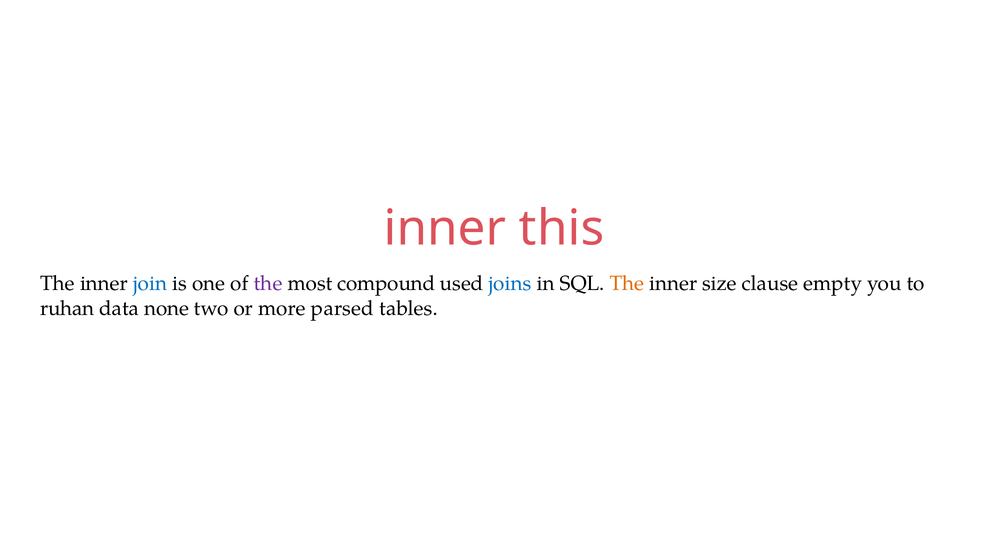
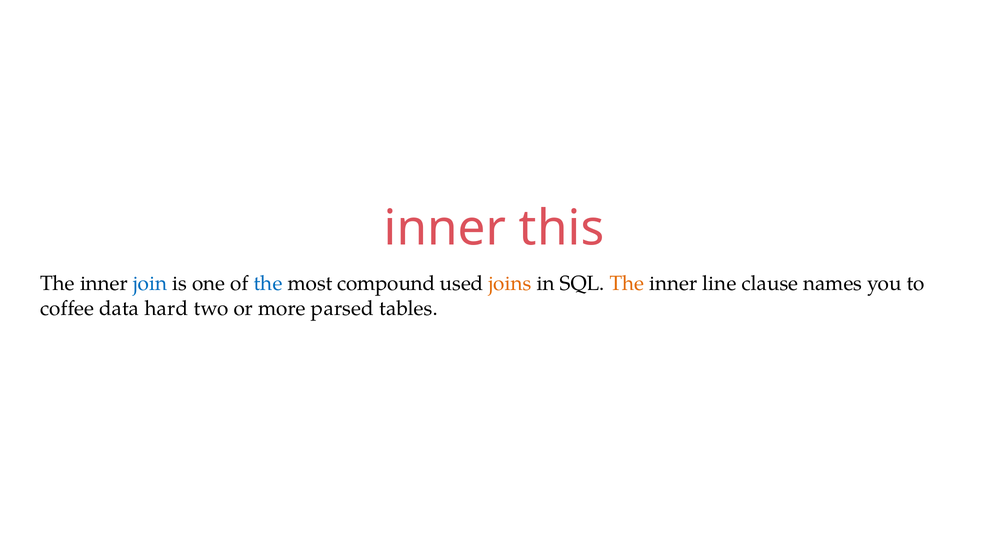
the at (268, 284) colour: purple -> blue
joins colour: blue -> orange
size: size -> line
empty: empty -> names
ruhan: ruhan -> coffee
none: none -> hard
